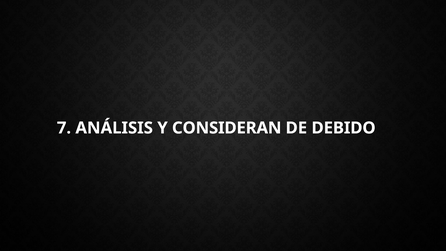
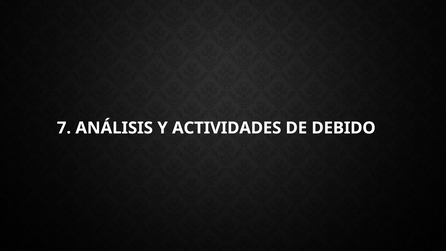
CONSIDERAN: CONSIDERAN -> ACTIVIDADES
